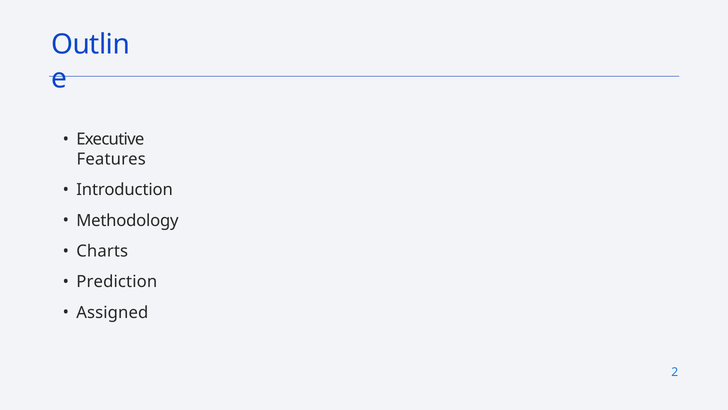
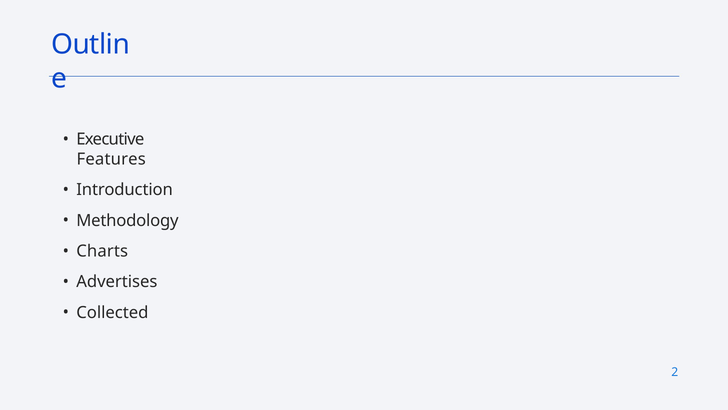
Prediction: Prediction -> Advertises
Assigned: Assigned -> Collected
